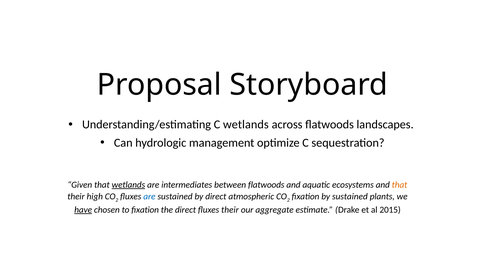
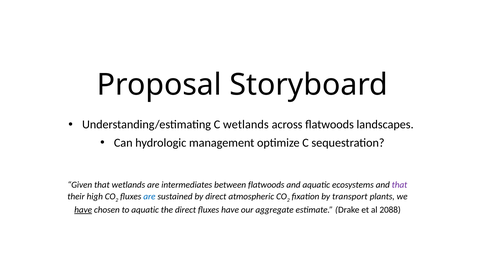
wetlands at (128, 185) underline: present -> none
that at (400, 185) colour: orange -> purple
by sustained: sustained -> transport
to ﬁxation: ﬁxation -> aquatic
ﬂuxes their: their -> have
2015: 2015 -> 2088
